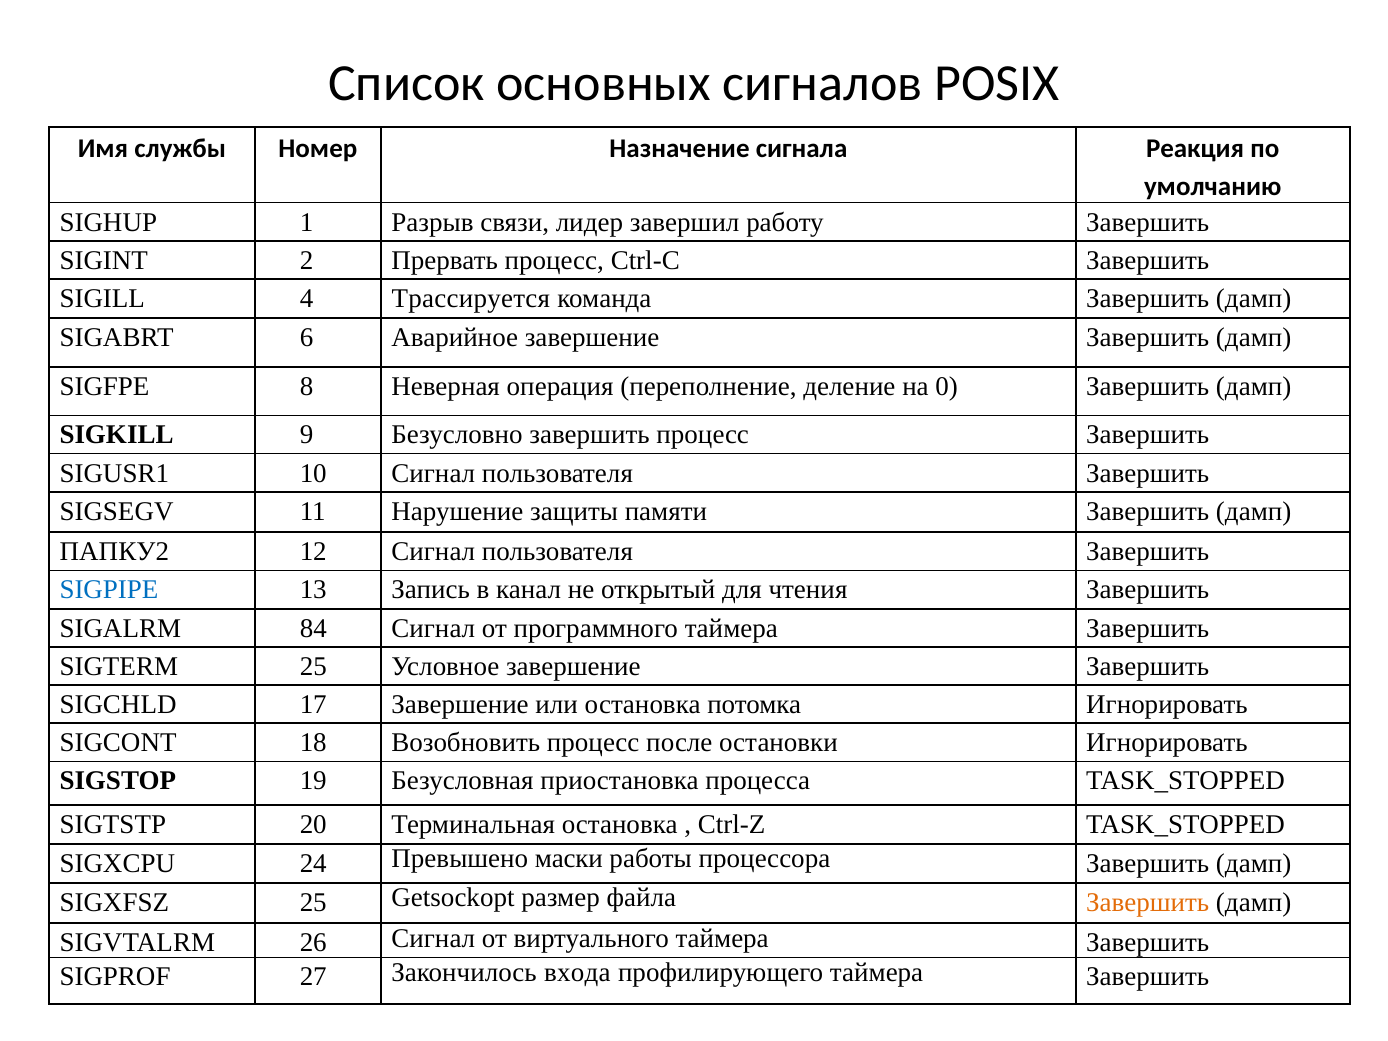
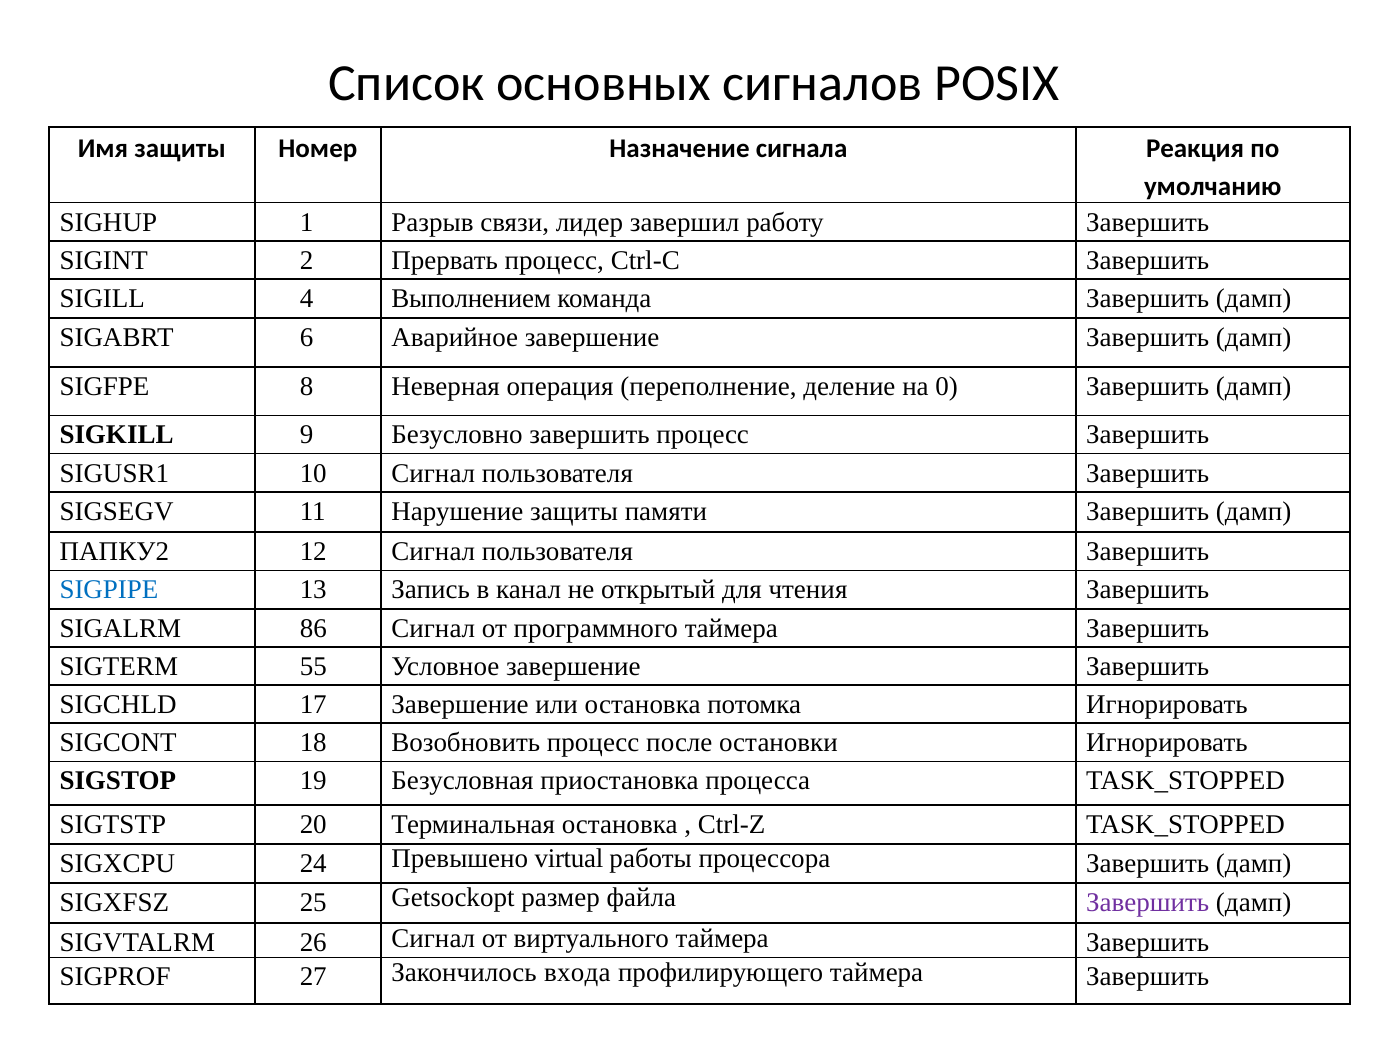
Имя службы: службы -> защиты
Трассируется: Трассируется -> Выполнением
84: 84 -> 86
SIGTERM 25: 25 -> 55
маски: маски -> virtual
Завершить at (1148, 902) colour: orange -> purple
